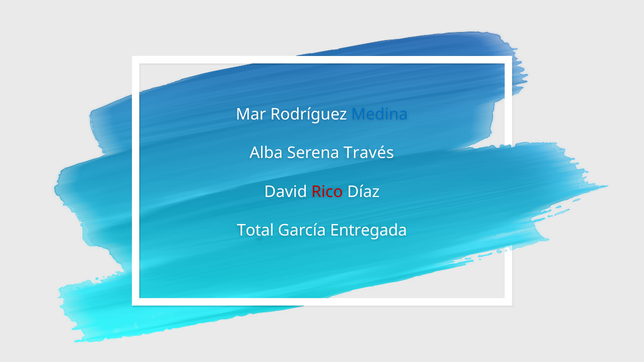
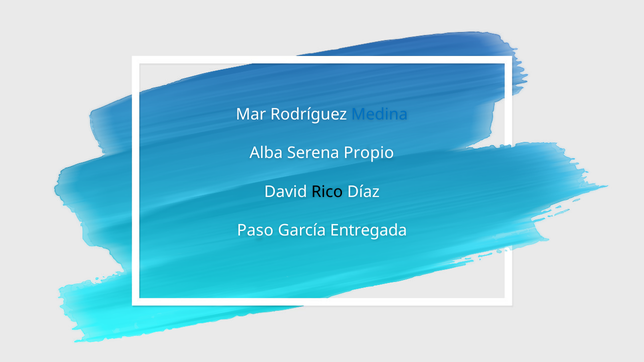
Través: Través -> Propio
Rico colour: red -> black
Total: Total -> Paso
